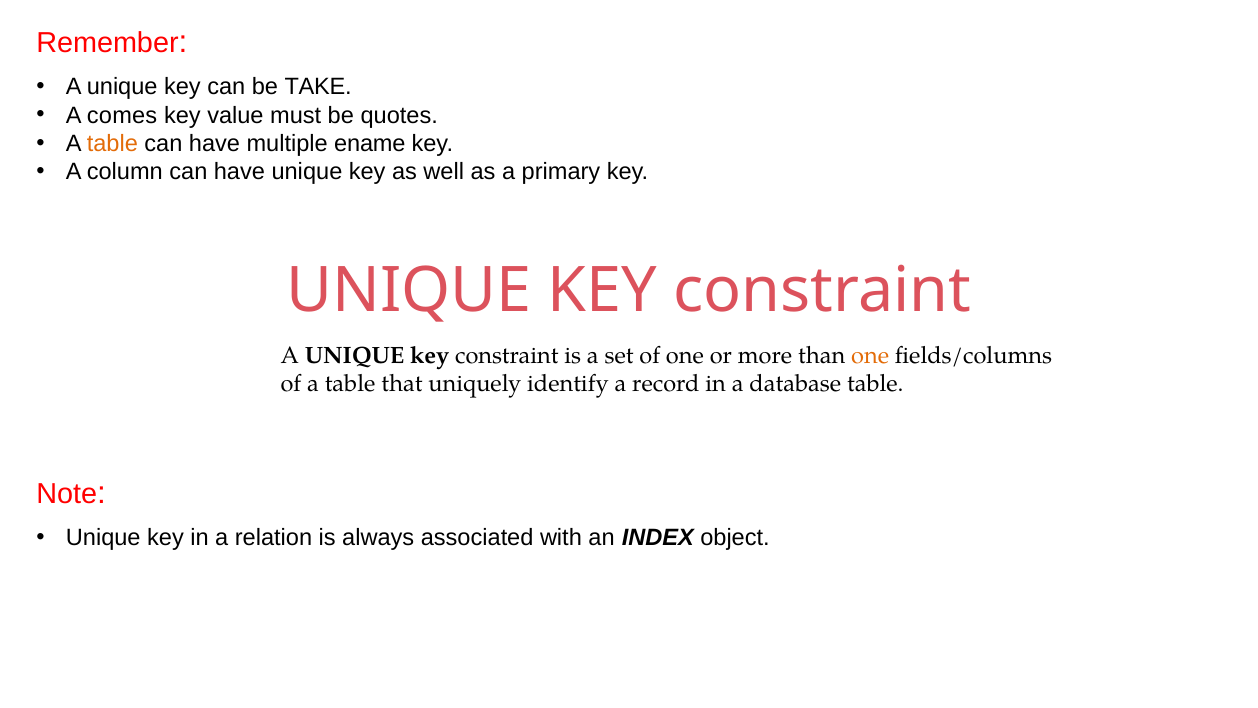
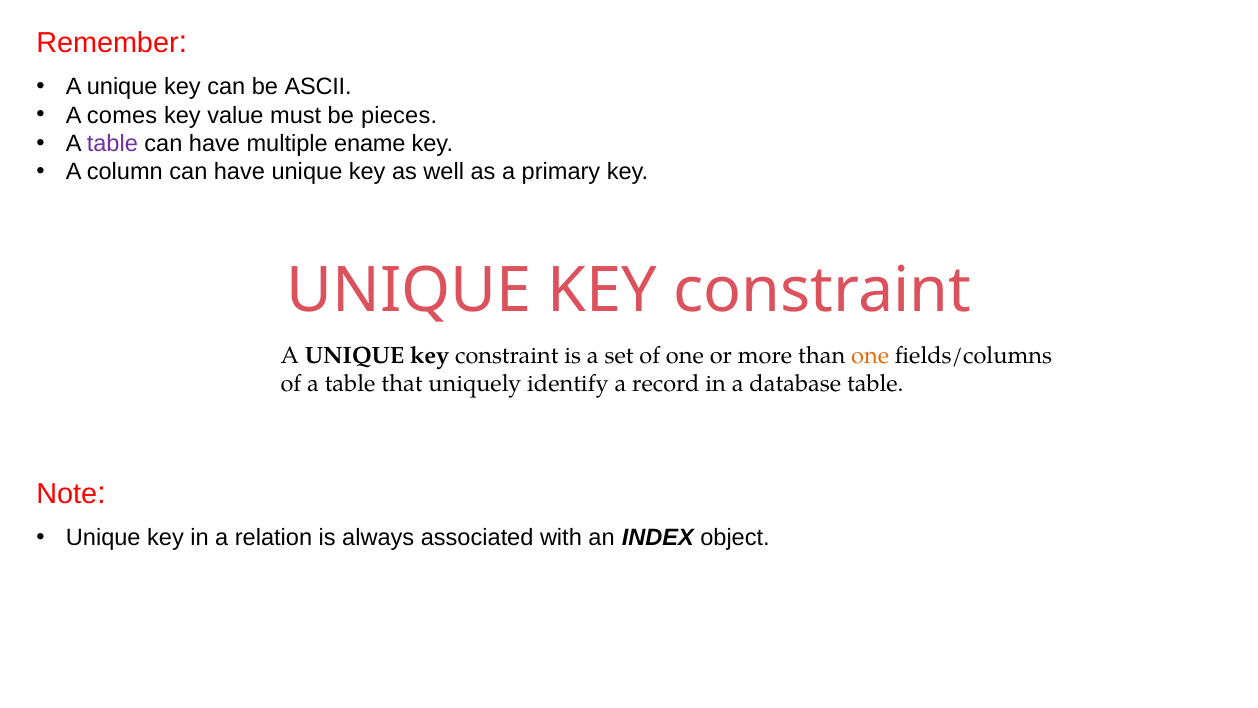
TAKE: TAKE -> ASCII
quotes: quotes -> pieces
table at (112, 144) colour: orange -> purple
